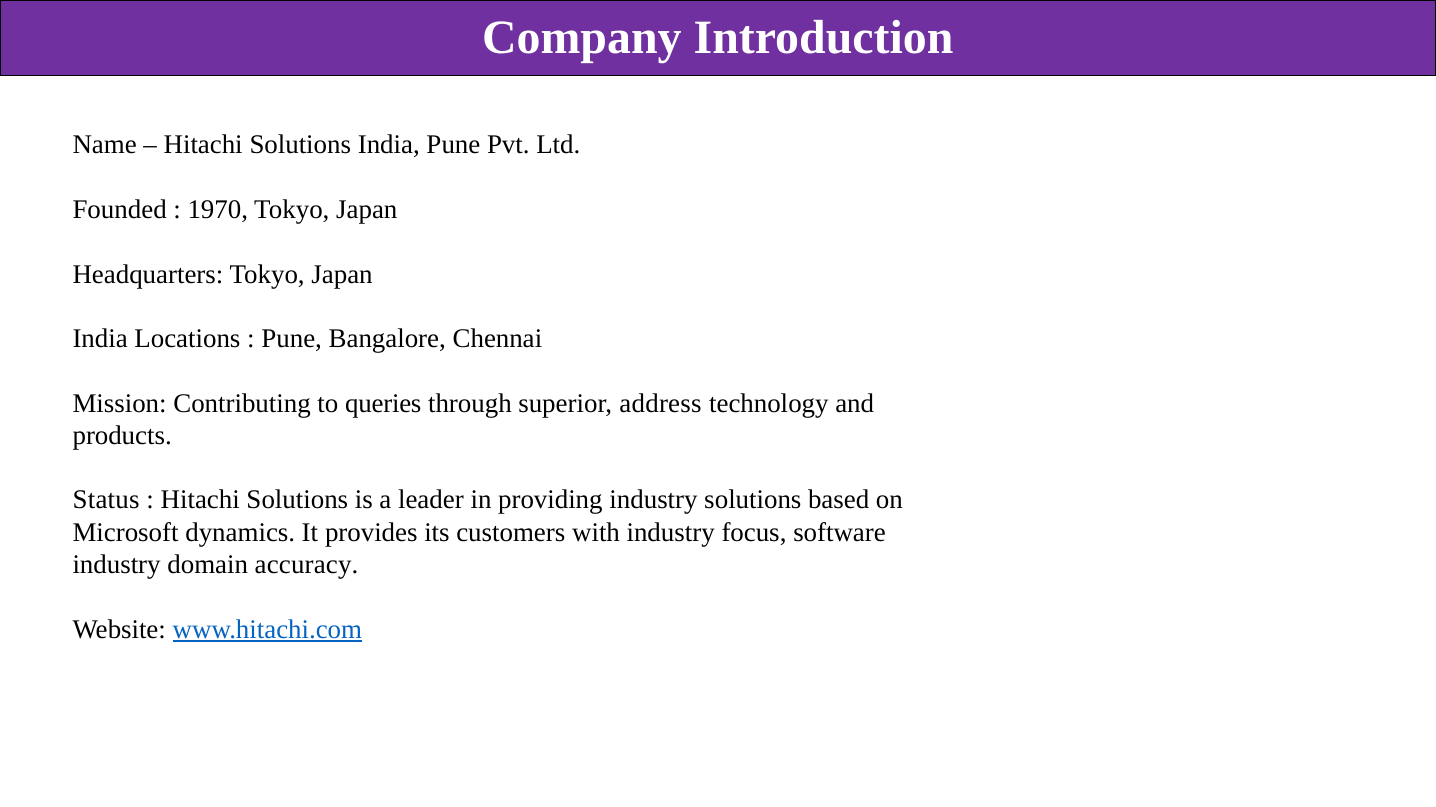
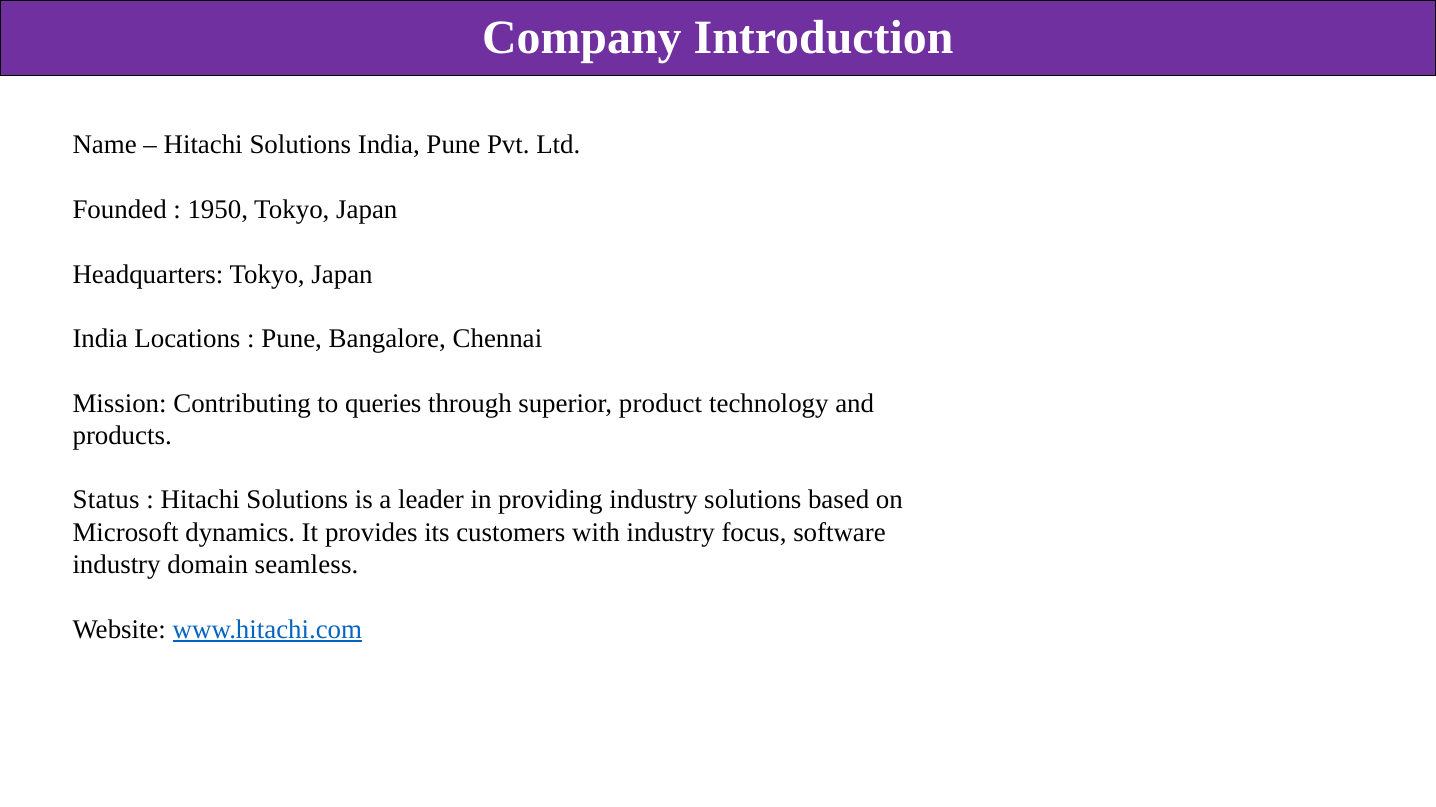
1970: 1970 -> 1950
address: address -> product
accuracy: accuracy -> seamless
